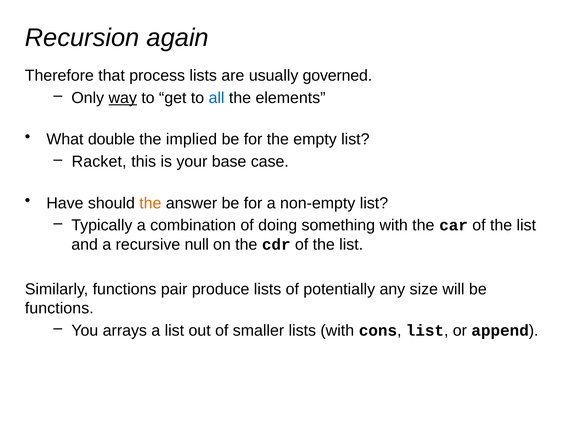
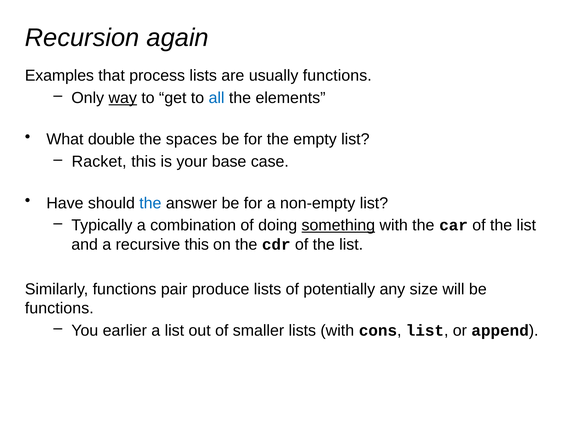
Therefore: Therefore -> Examples
usually governed: governed -> functions
implied: implied -> spaces
the at (150, 203) colour: orange -> blue
something underline: none -> present
recursive null: null -> this
arrays: arrays -> earlier
